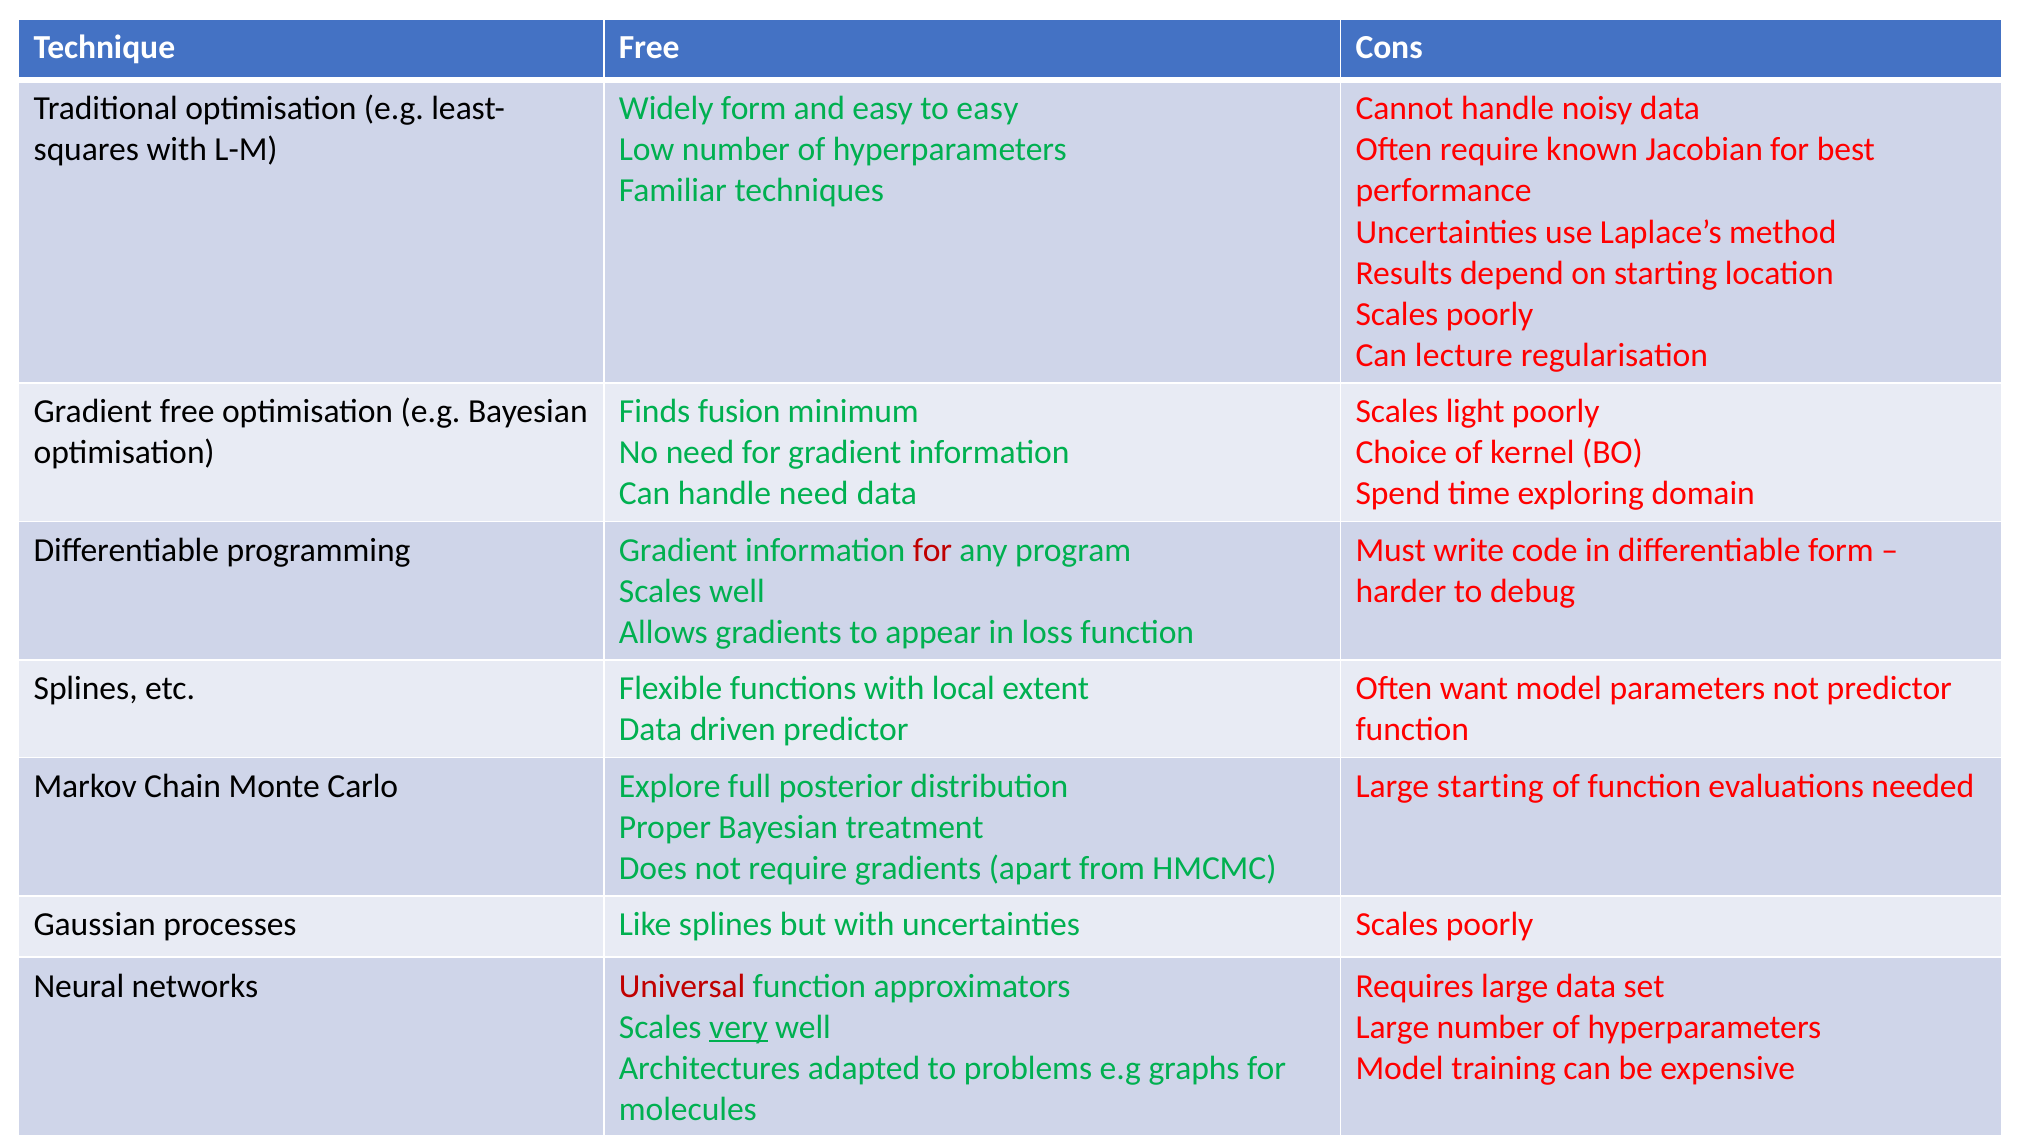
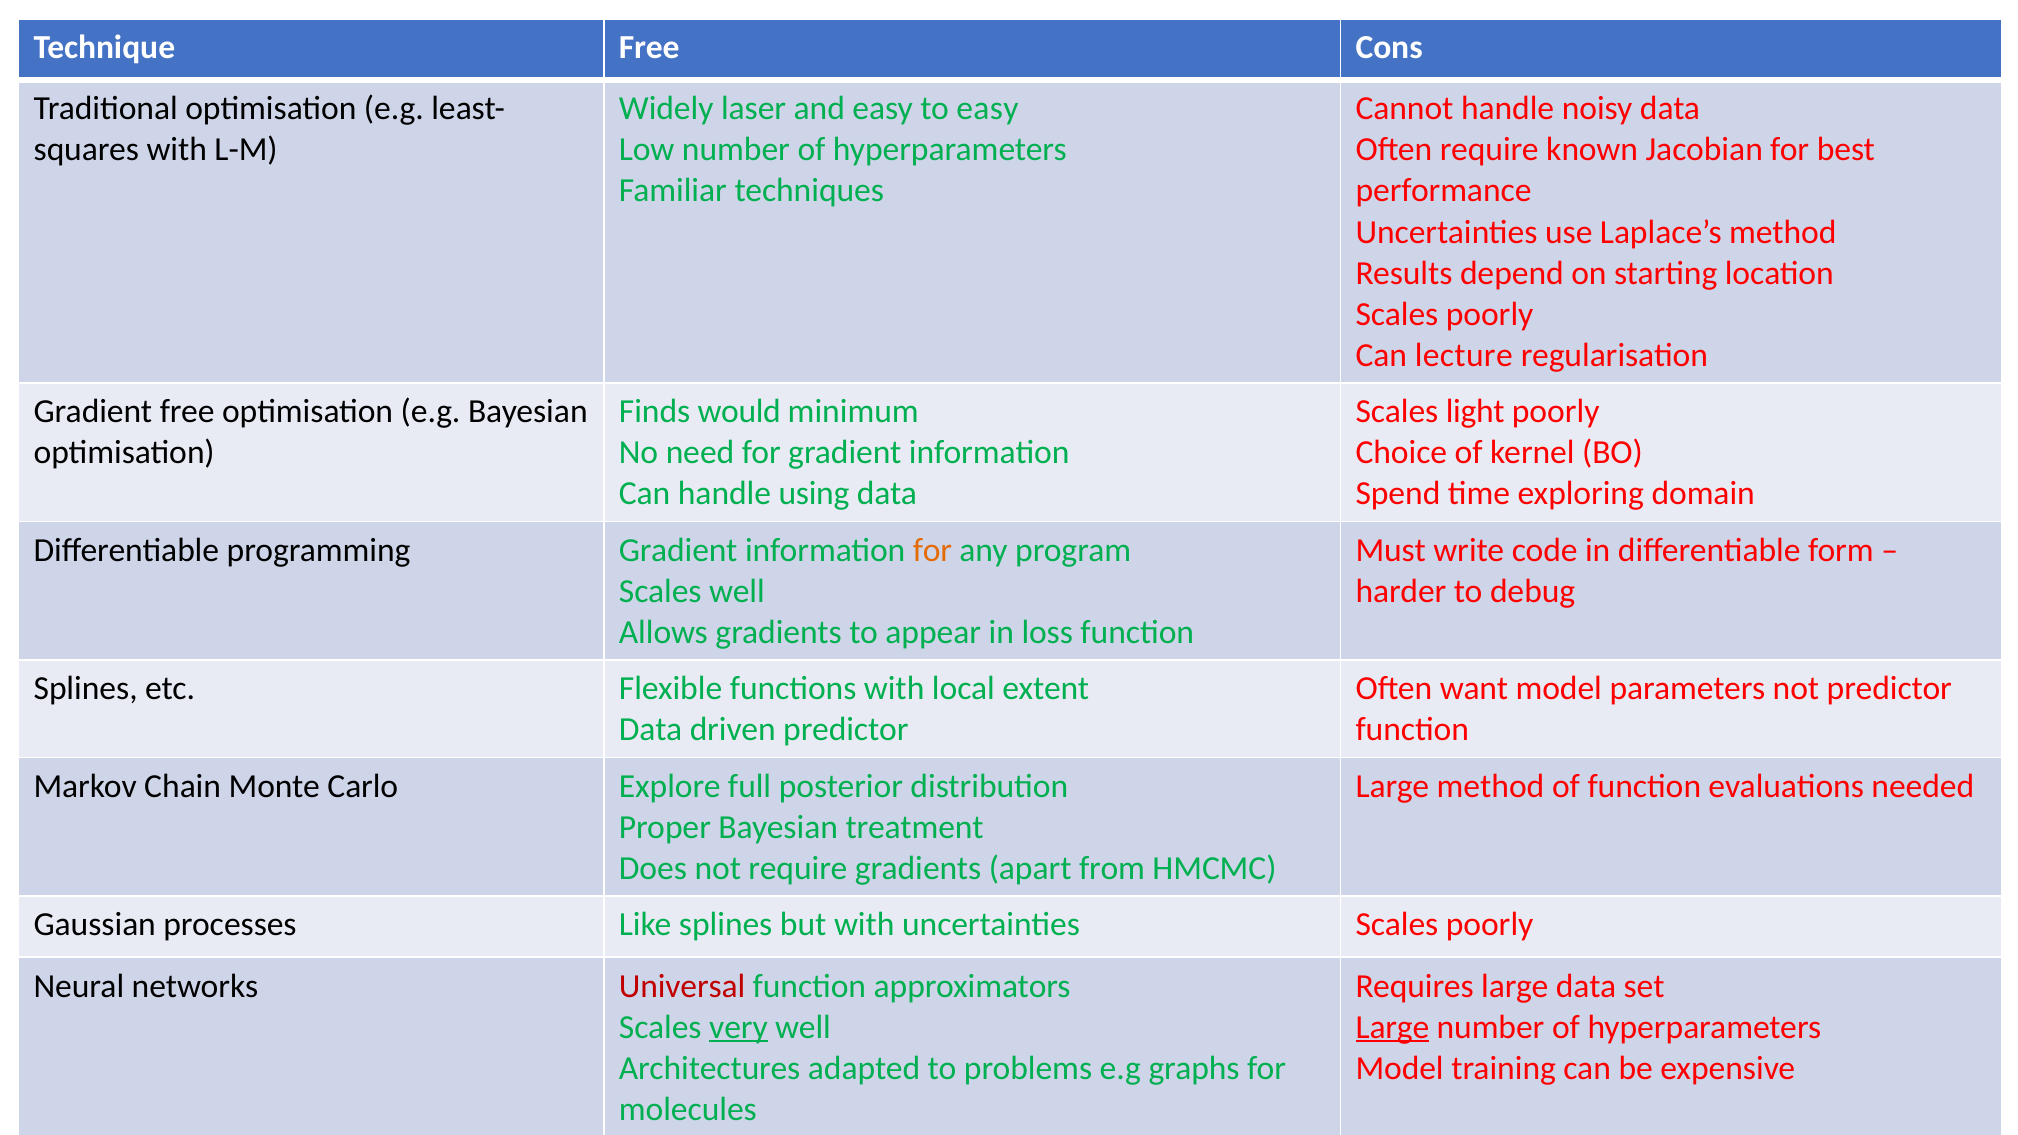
Widely form: form -> laser
fusion: fusion -> would
handle need: need -> using
for at (932, 550) colour: red -> orange
Large starting: starting -> method
Large at (1392, 1027) underline: none -> present
